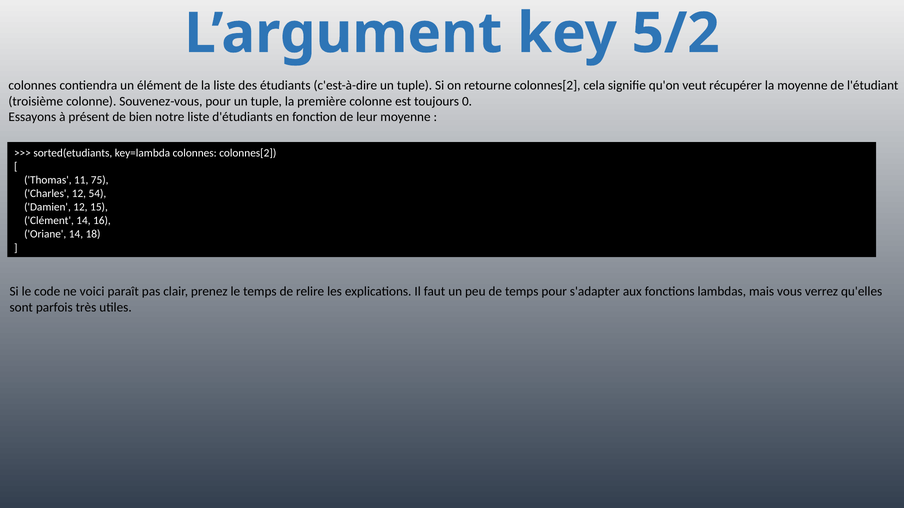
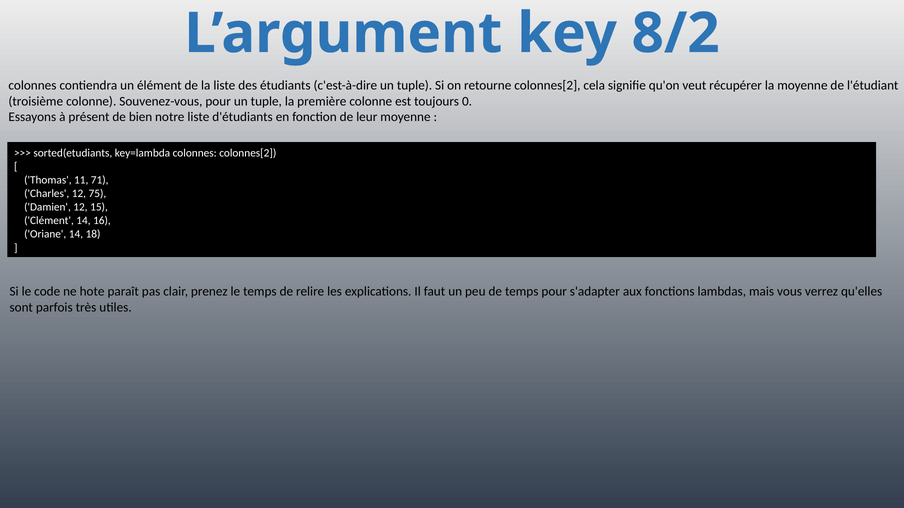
5/2: 5/2 -> 8/2
75: 75 -> 71
54: 54 -> 75
voici: voici -> hote
